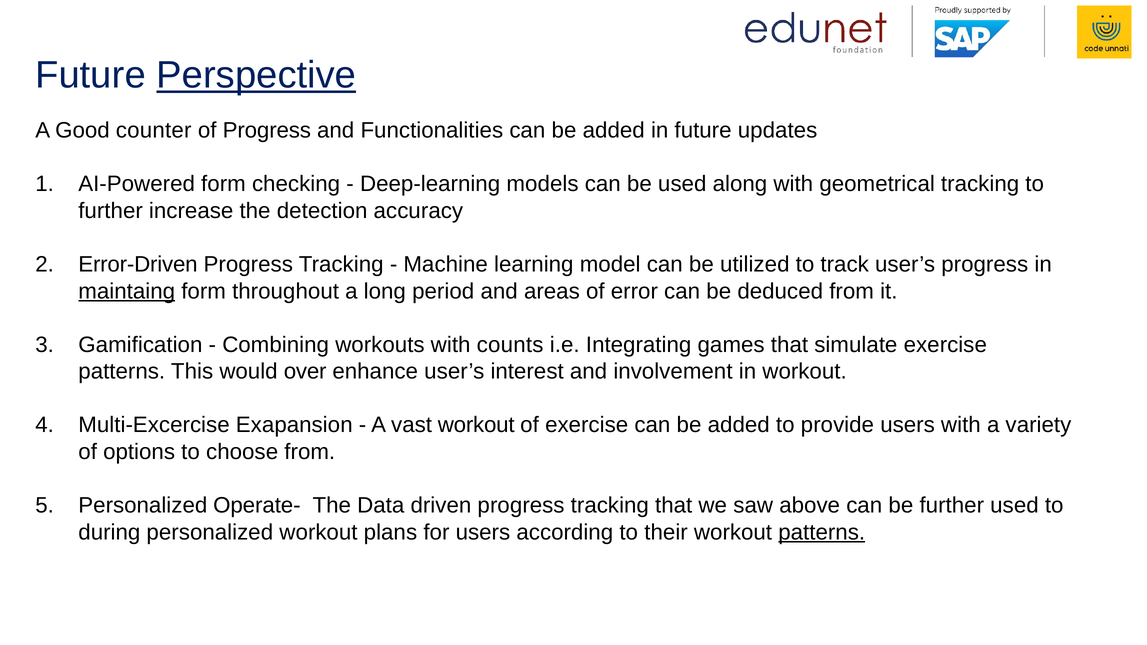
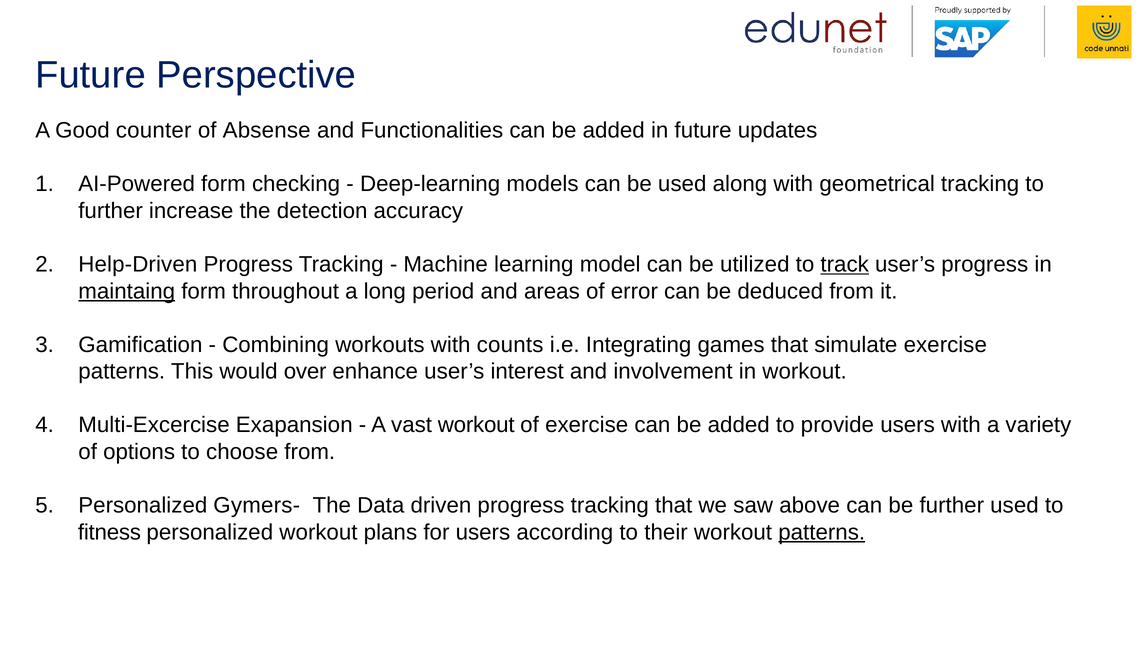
Perspective underline: present -> none
of Progress: Progress -> Absense
Error-Driven: Error-Driven -> Help-Driven
track underline: none -> present
Operate-: Operate- -> Gymers-
during: during -> fitness
